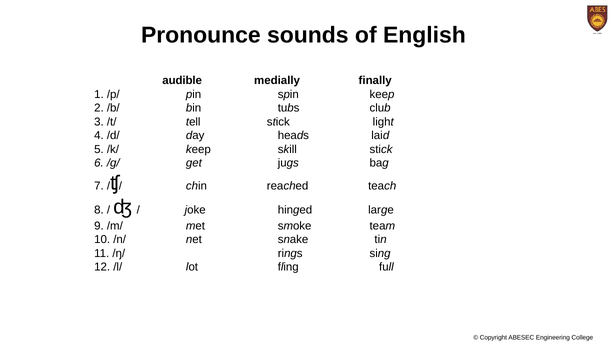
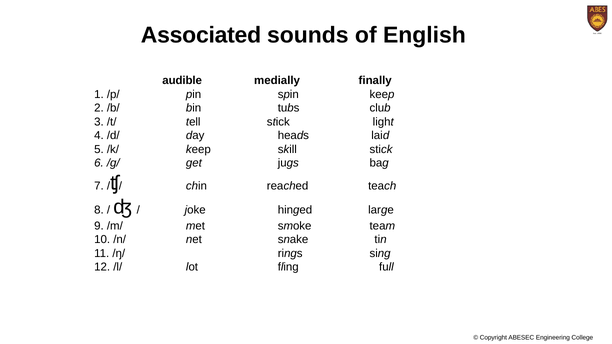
Pronounce: Pronounce -> Associated
